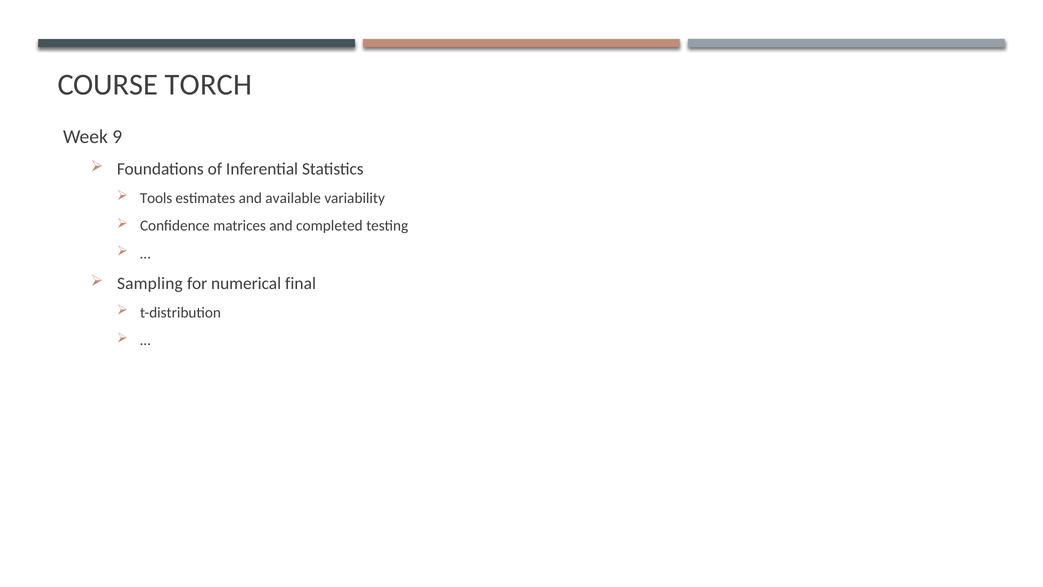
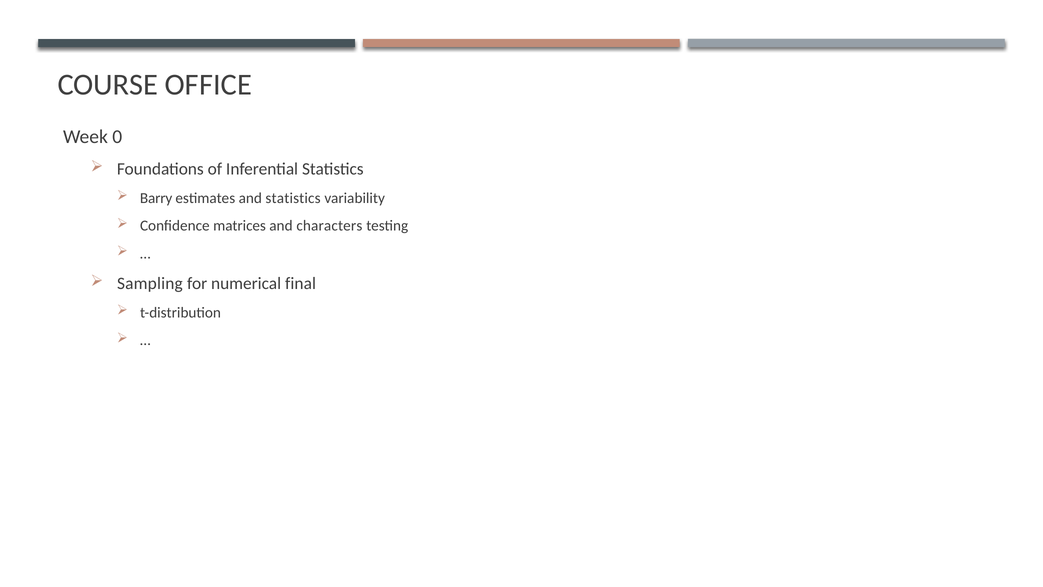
TORCH: TORCH -> OFFICE
9: 9 -> 0
Tools: Tools -> Barry
and available: available -> statistics
completed: completed -> characters
